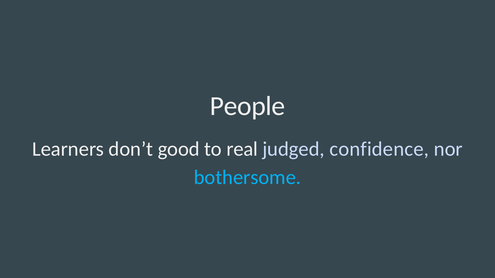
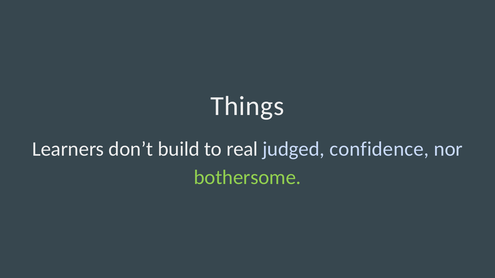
People: People -> Things
good: good -> build
bothersome colour: light blue -> light green
